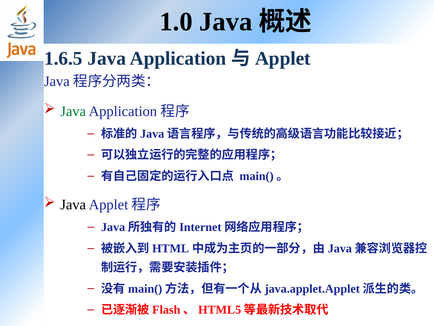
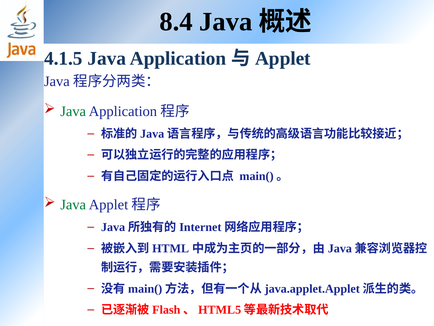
1.0: 1.0 -> 8.4
1.6.5: 1.6.5 -> 4.1.5
Java at (73, 205) colour: black -> green
